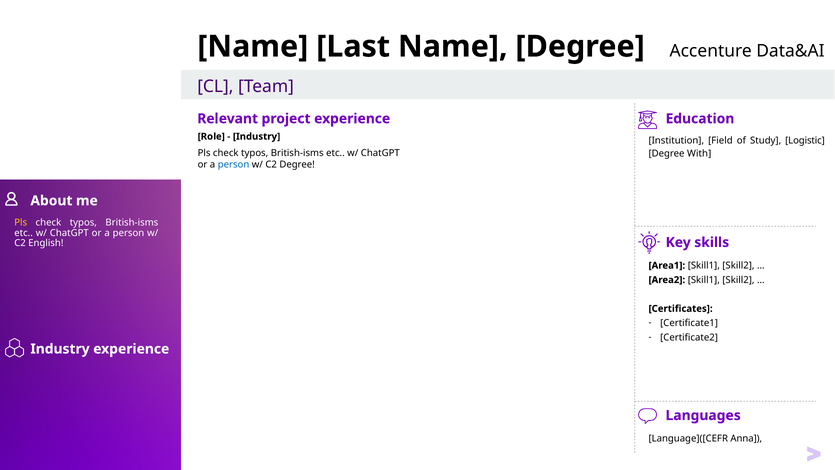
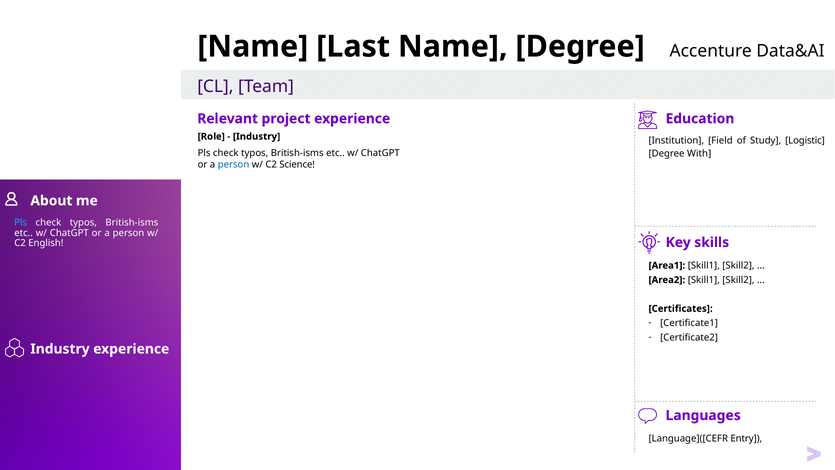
C2 Degree: Degree -> Science
Pls at (21, 222) colour: yellow -> light blue
Anna: Anna -> Entry
